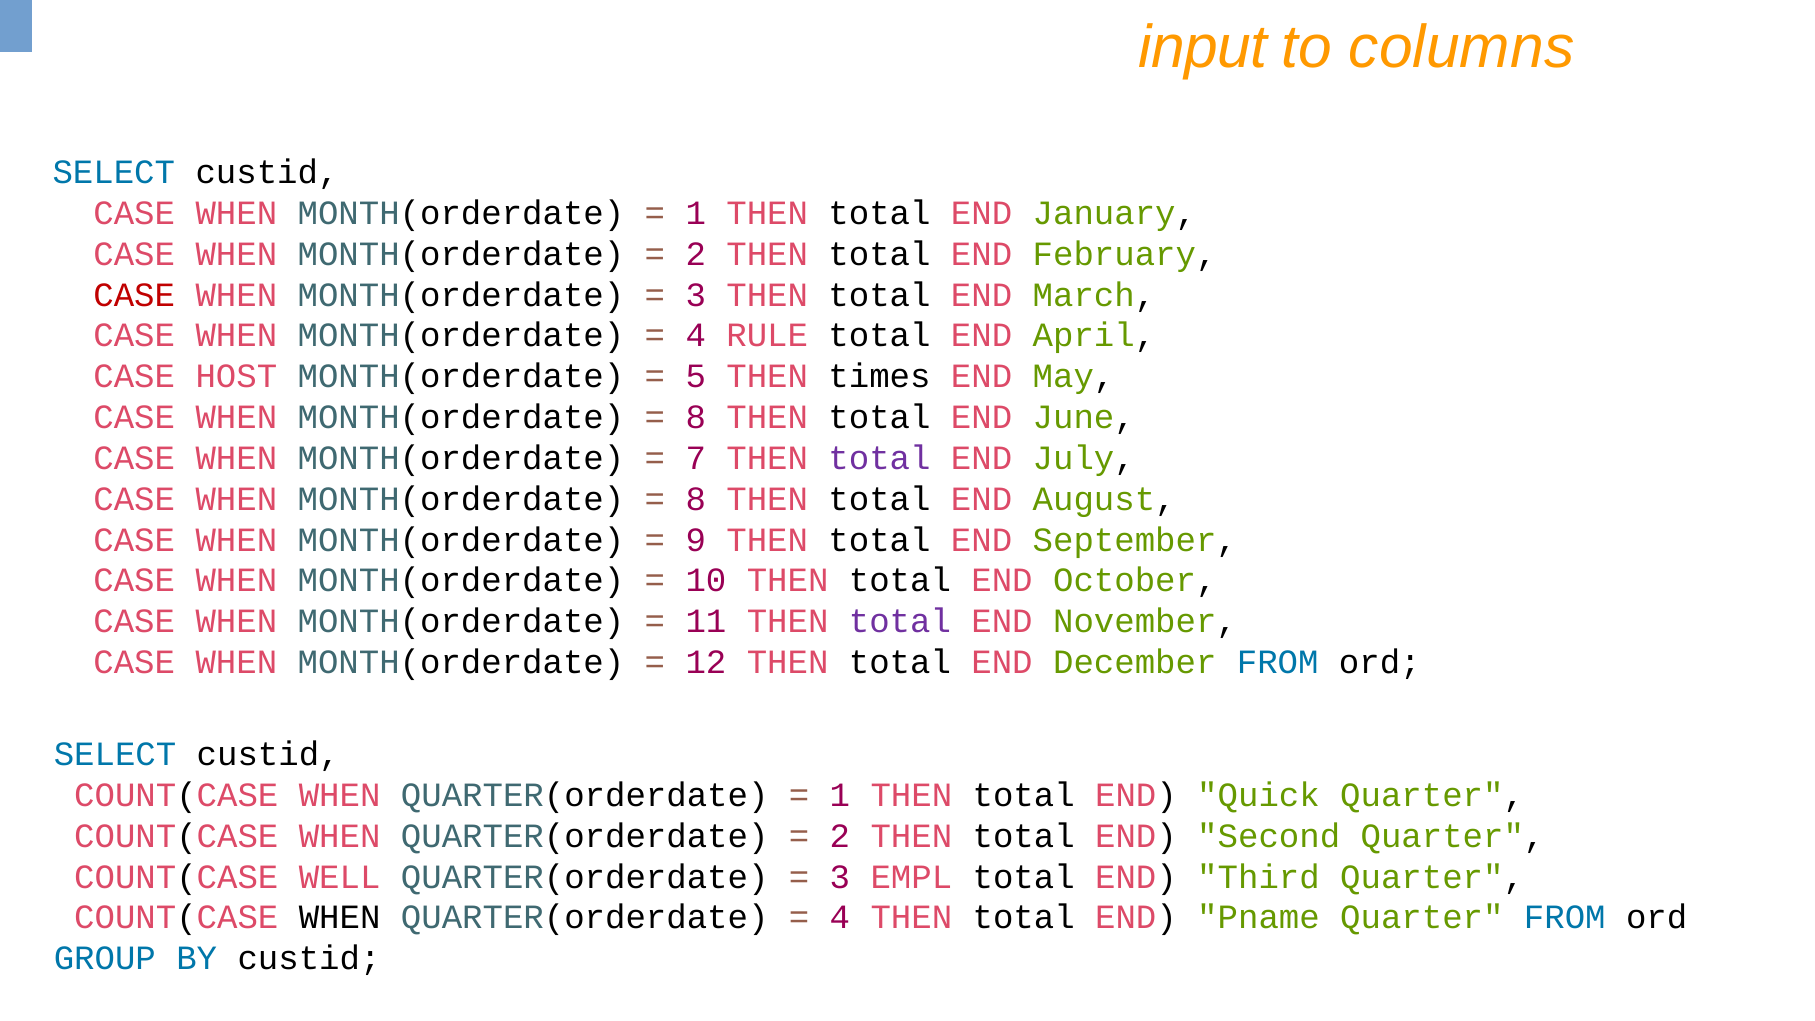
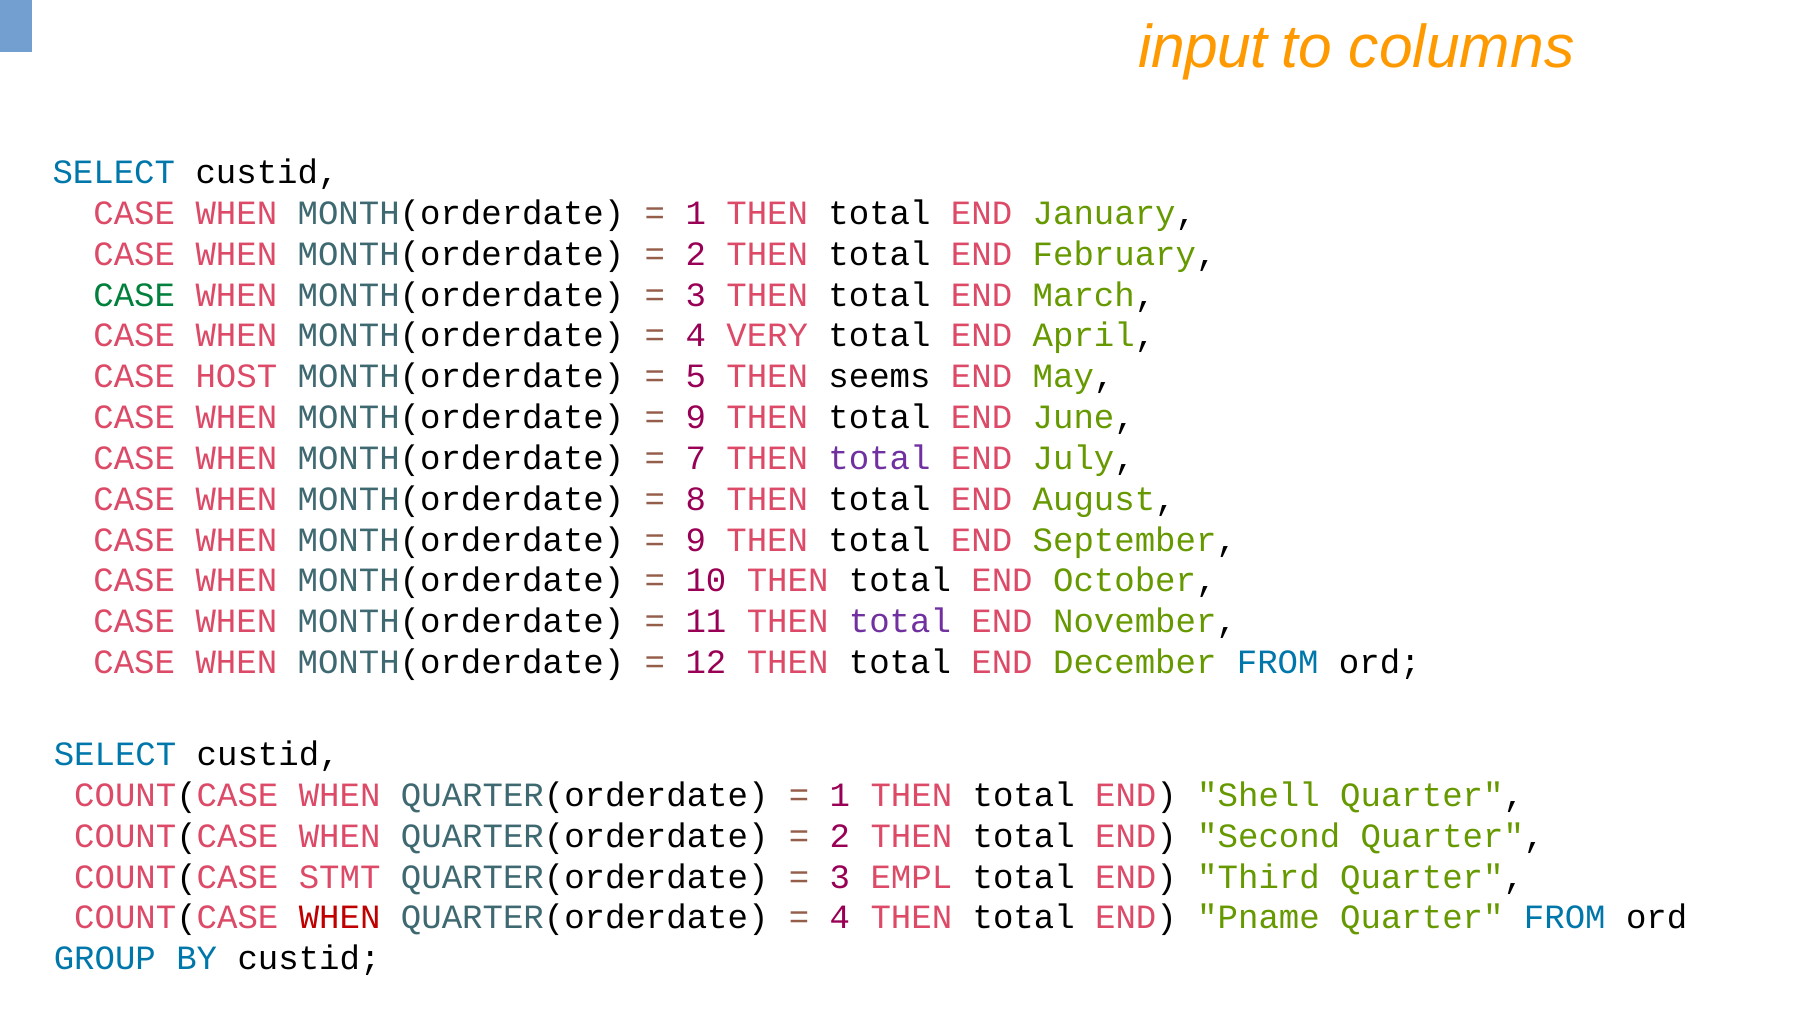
CASE at (134, 295) colour: red -> green
RULE: RULE -> VERY
times: times -> seems
8 at (696, 417): 8 -> 9
Quick: Quick -> Shell
WELL: WELL -> STMT
WHEN at (340, 918) colour: black -> red
